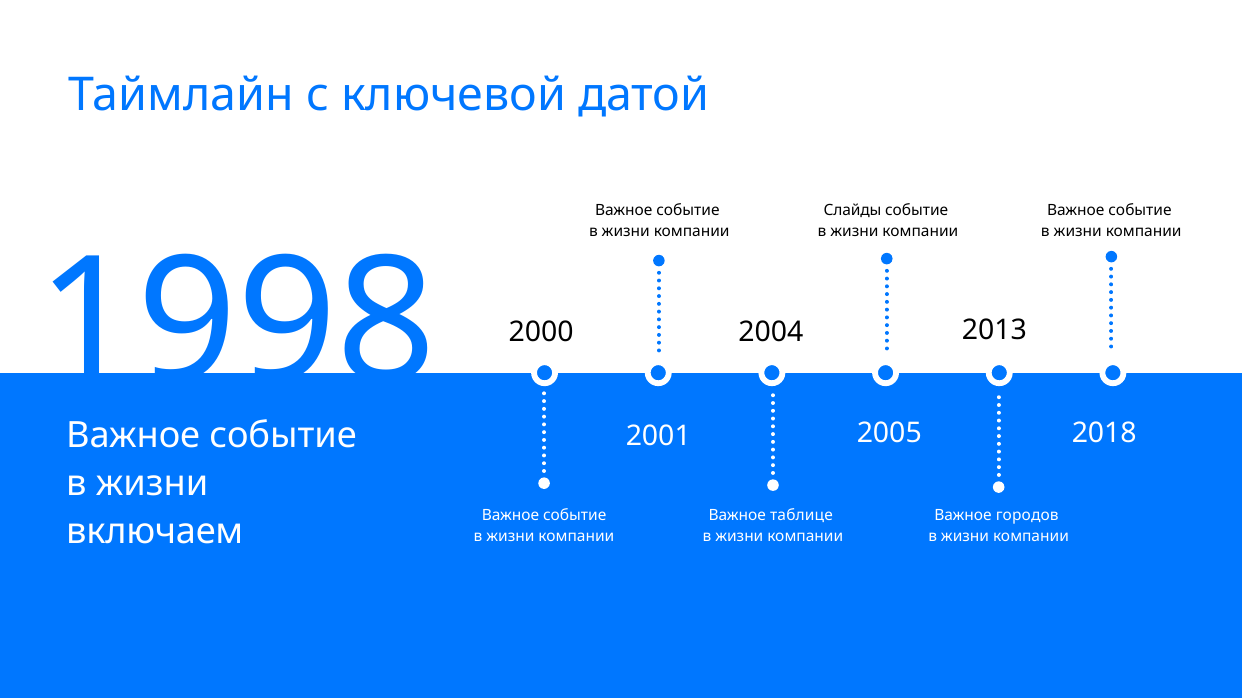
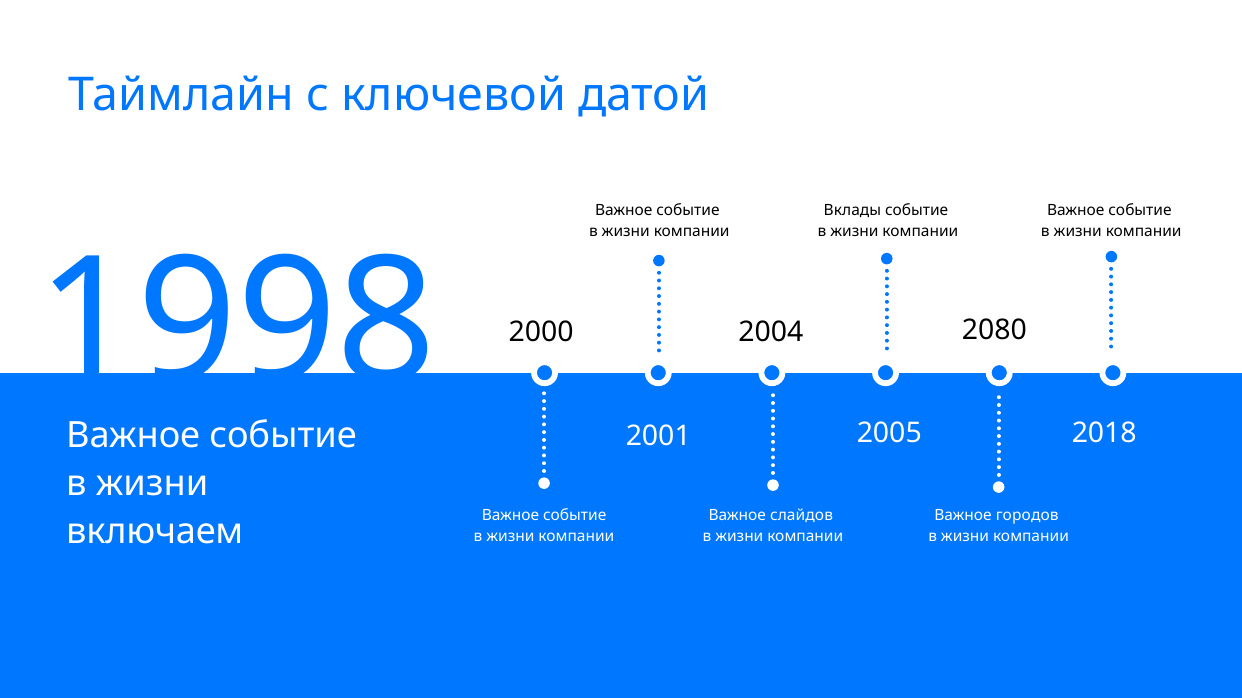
Слайды: Слайды -> Вклады
2013: 2013 -> 2080
таблице: таблице -> слайдов
